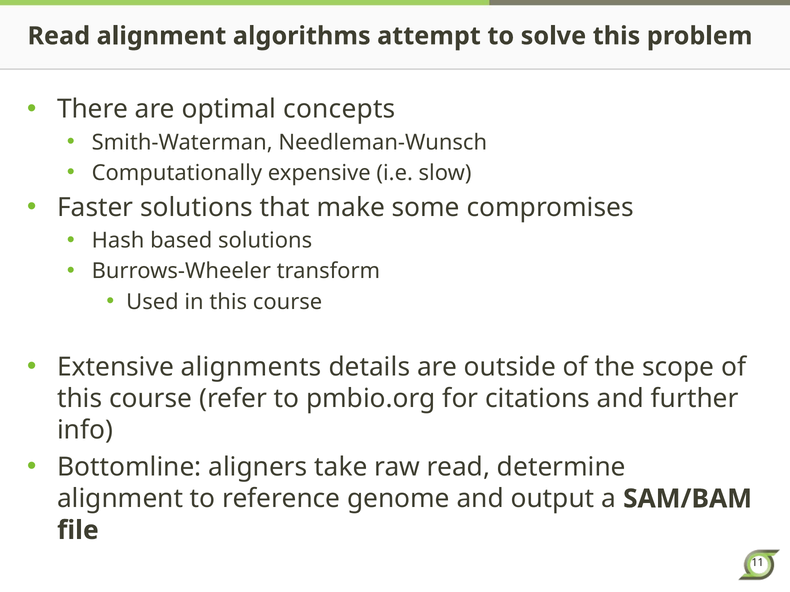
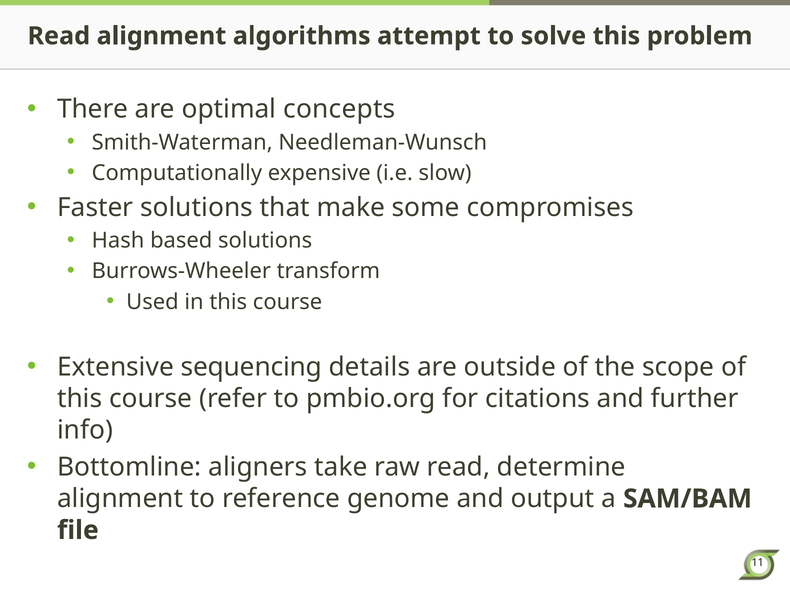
alignments: alignments -> sequencing
